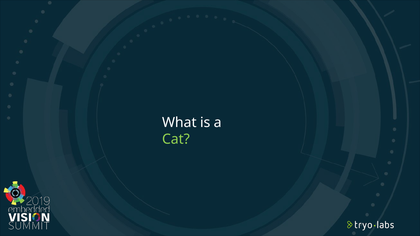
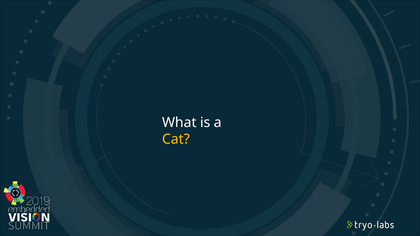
Cat colour: light green -> yellow
